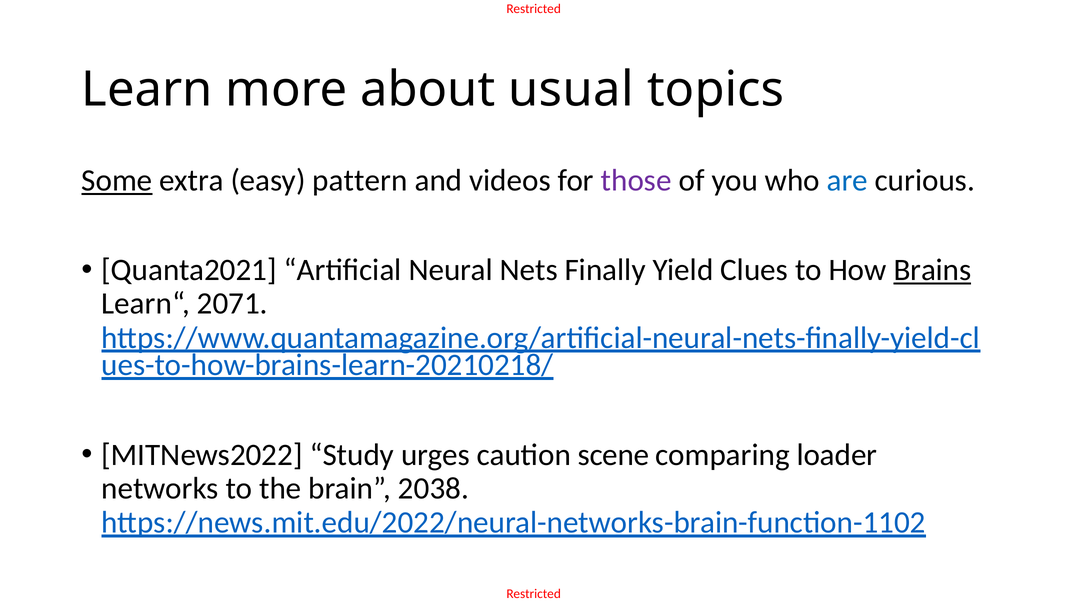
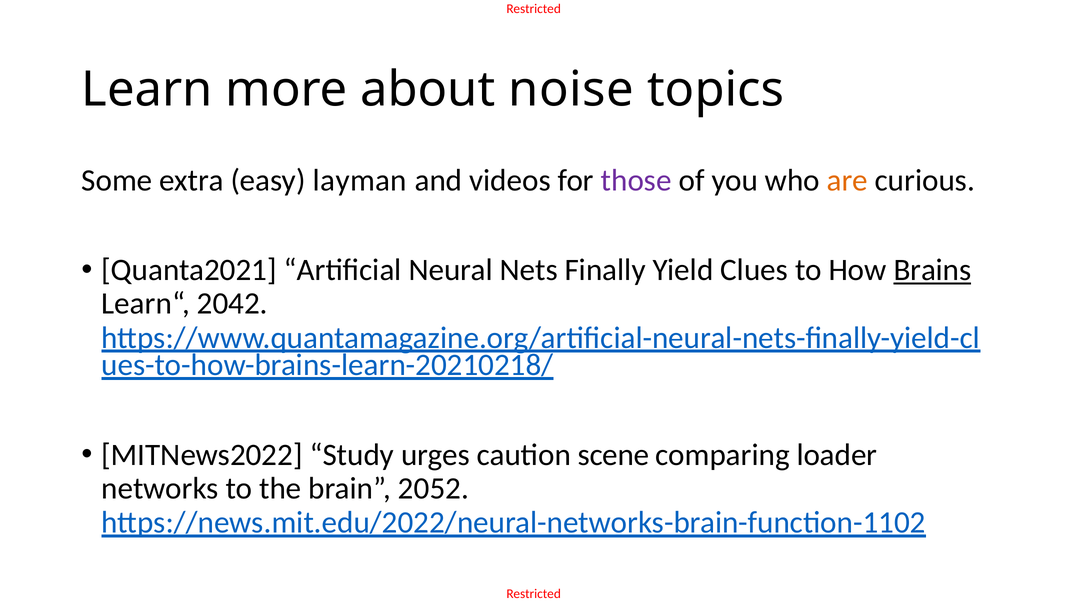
usual: usual -> noise
Some underline: present -> none
pattern: pattern -> layman
are colour: blue -> orange
2071: 2071 -> 2042
2038: 2038 -> 2052
